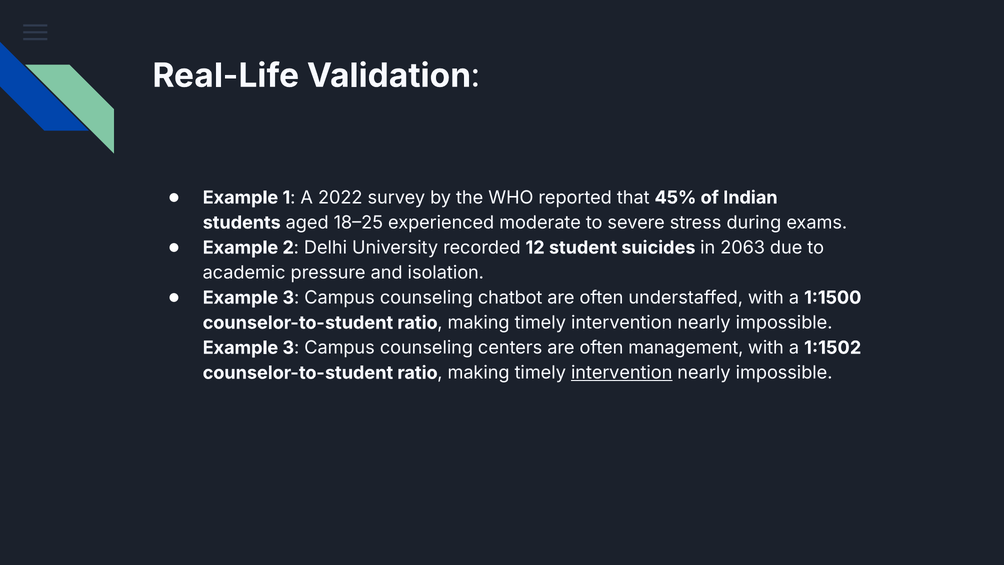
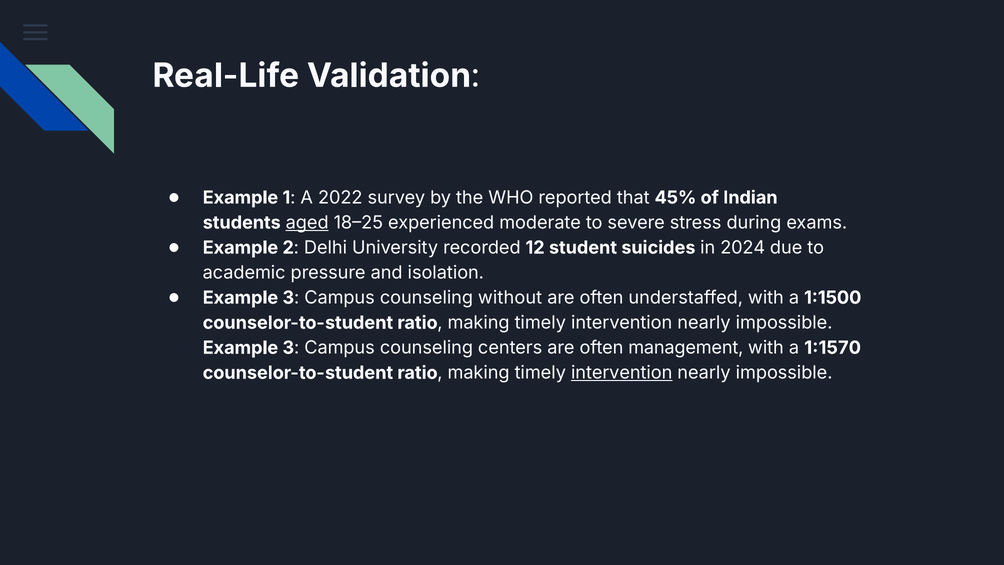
aged underline: none -> present
2063: 2063 -> 2024
chatbot: chatbot -> without
1:1502: 1:1502 -> 1:1570
